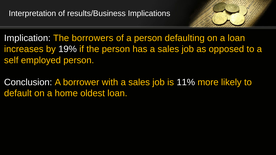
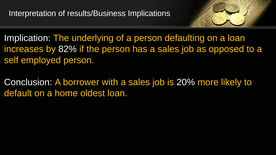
borrowers: borrowers -> underlying
19%: 19% -> 82%
11%: 11% -> 20%
